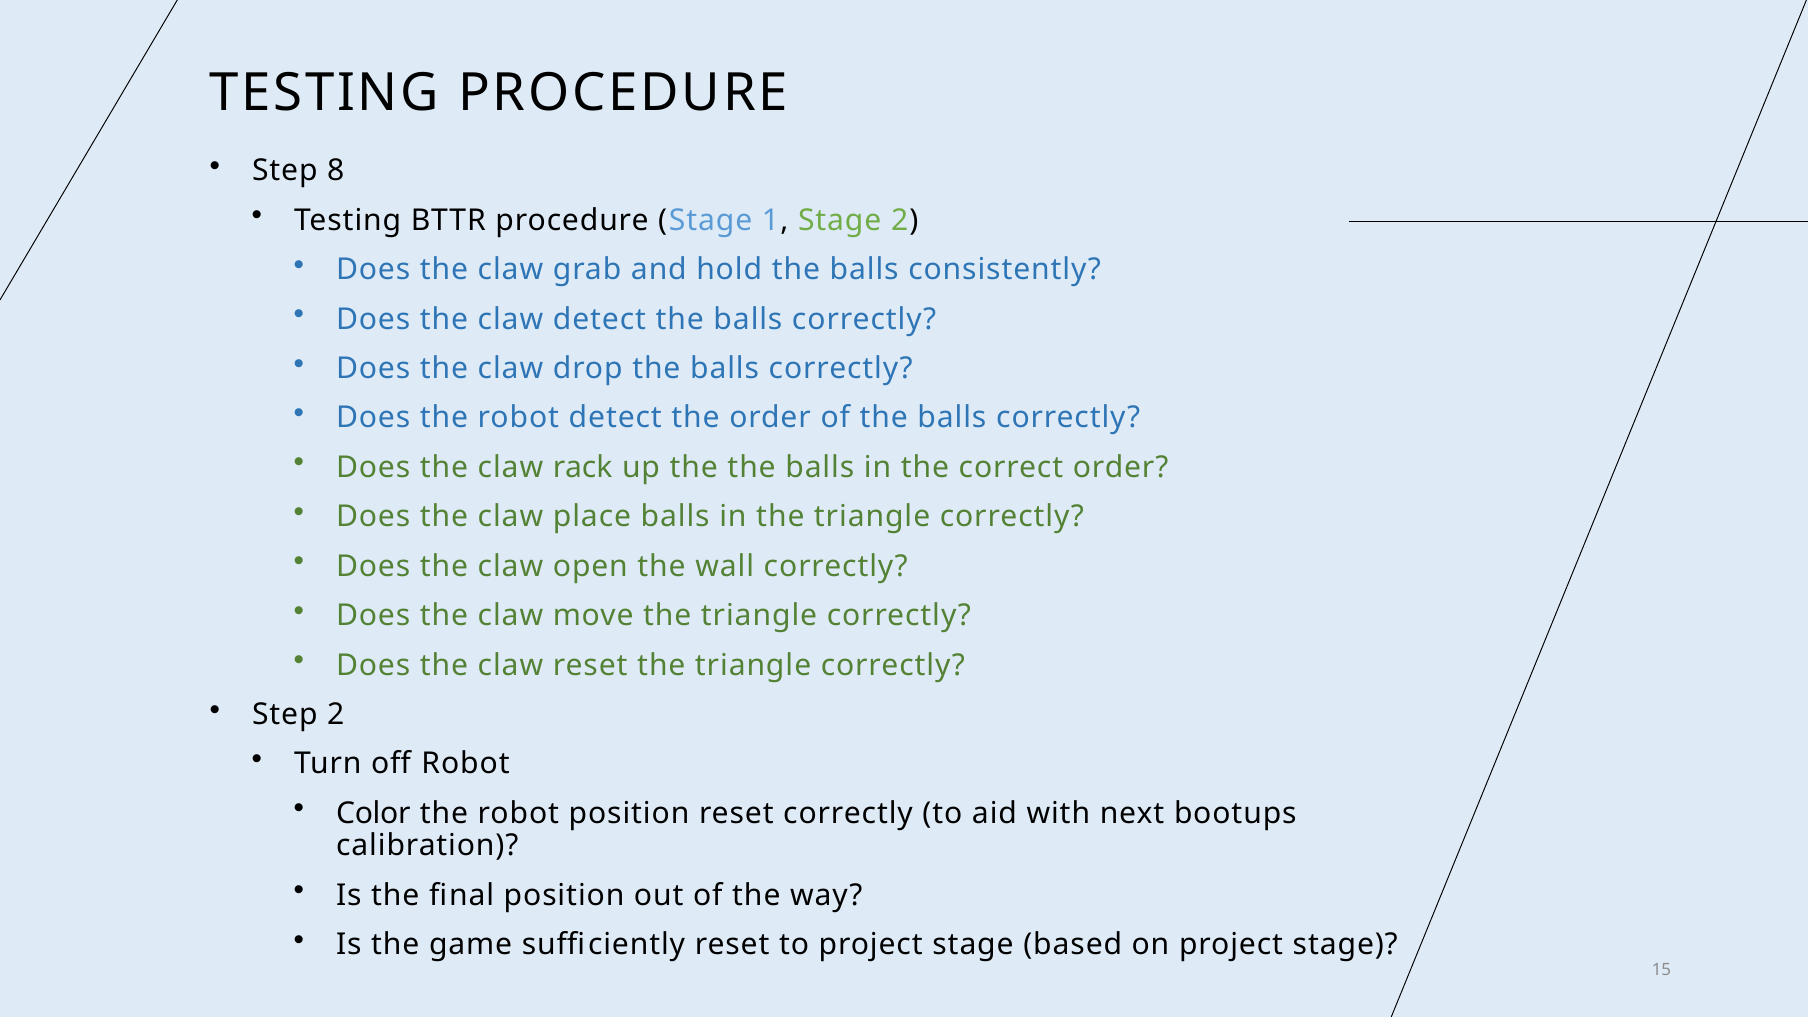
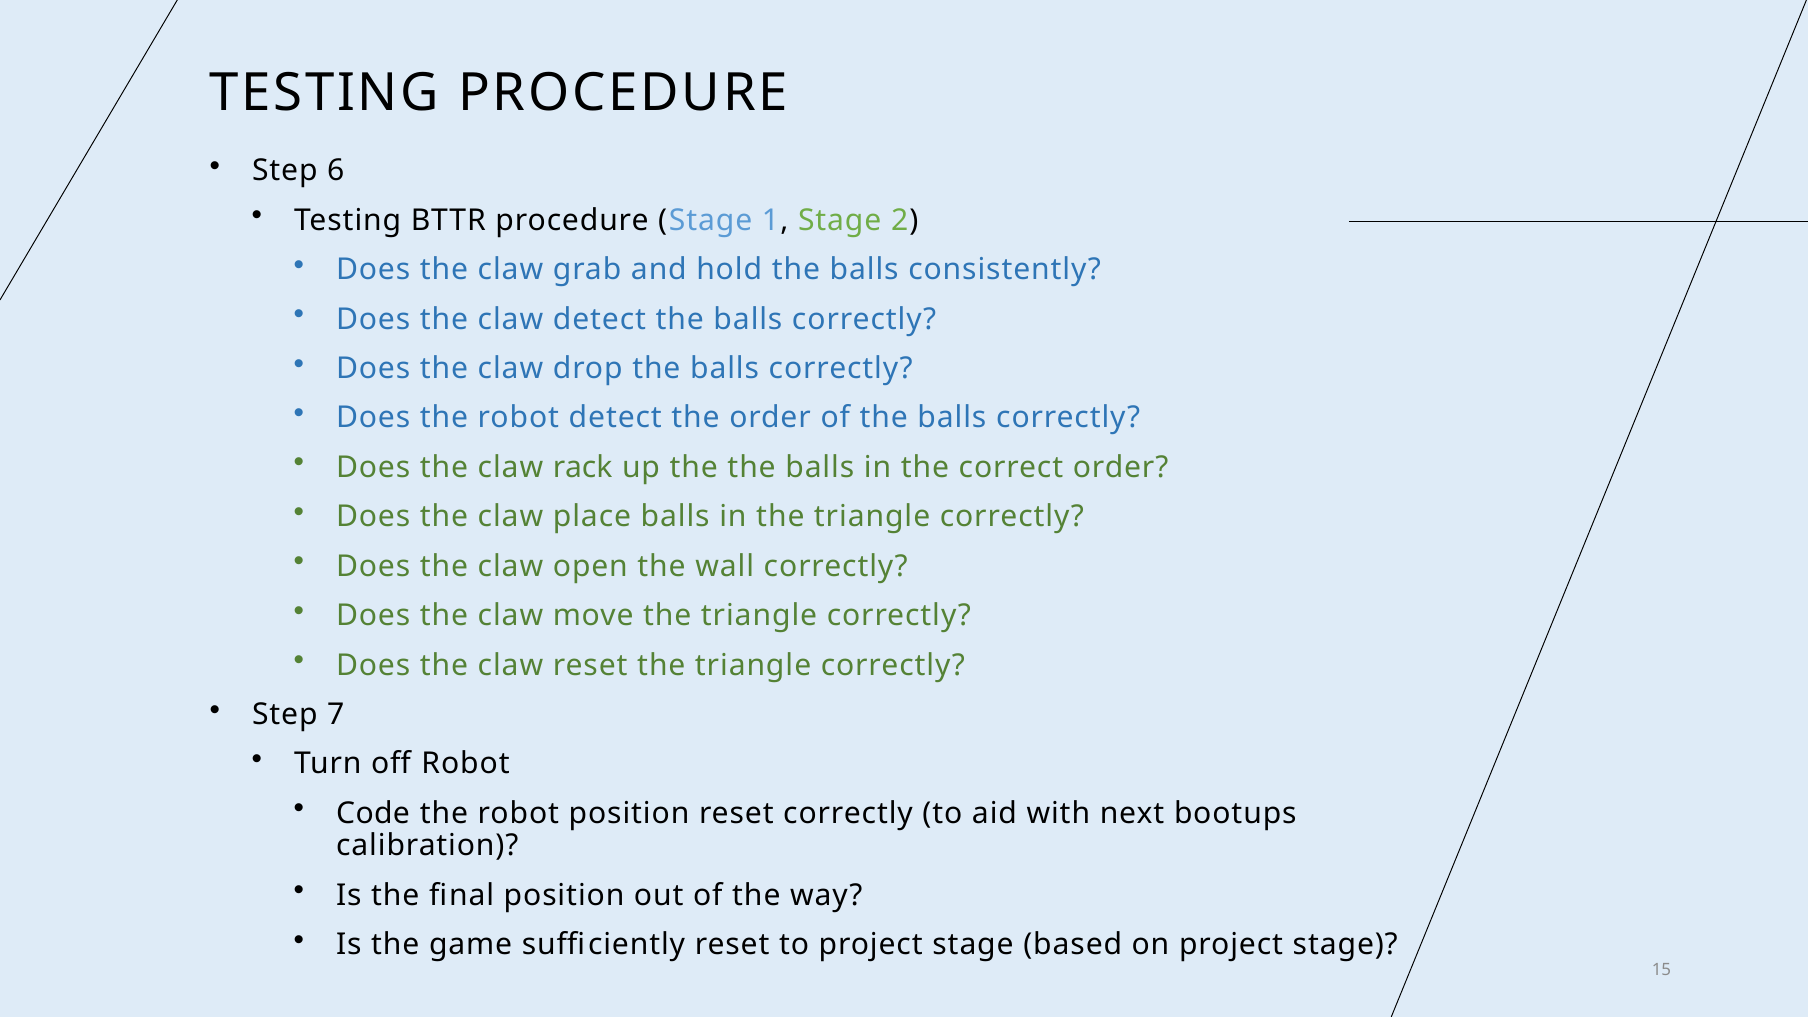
8: 8 -> 6
Step 2: 2 -> 7
Color: Color -> Code
